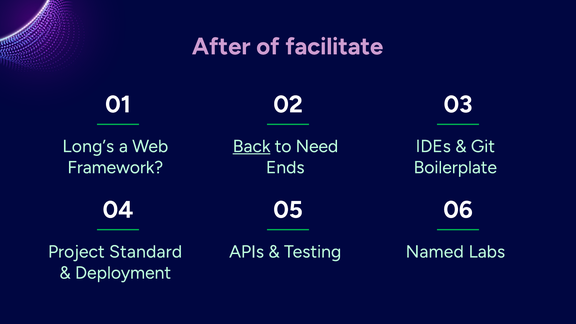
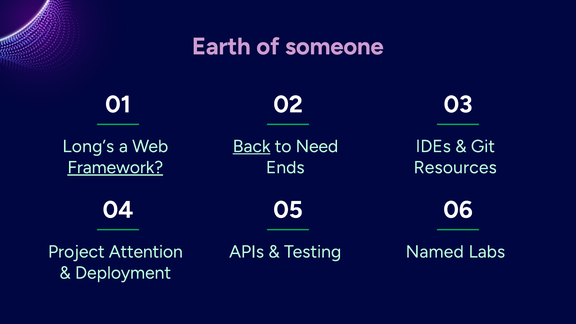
After: After -> Earth
facilitate: facilitate -> someone
Framework underline: none -> present
Boilerplate: Boilerplate -> Resources
Standard: Standard -> Attention
